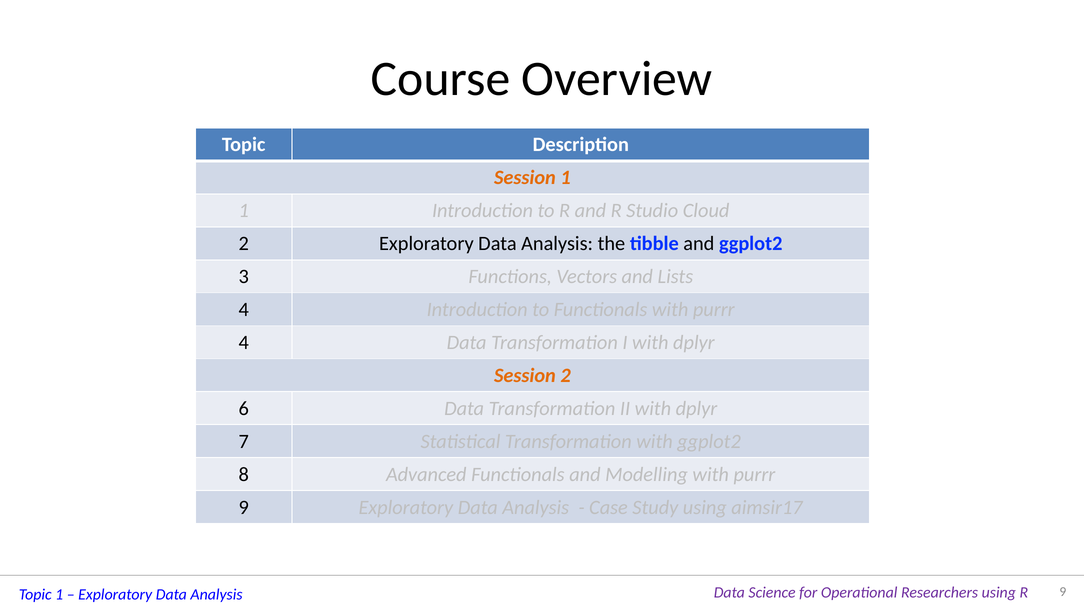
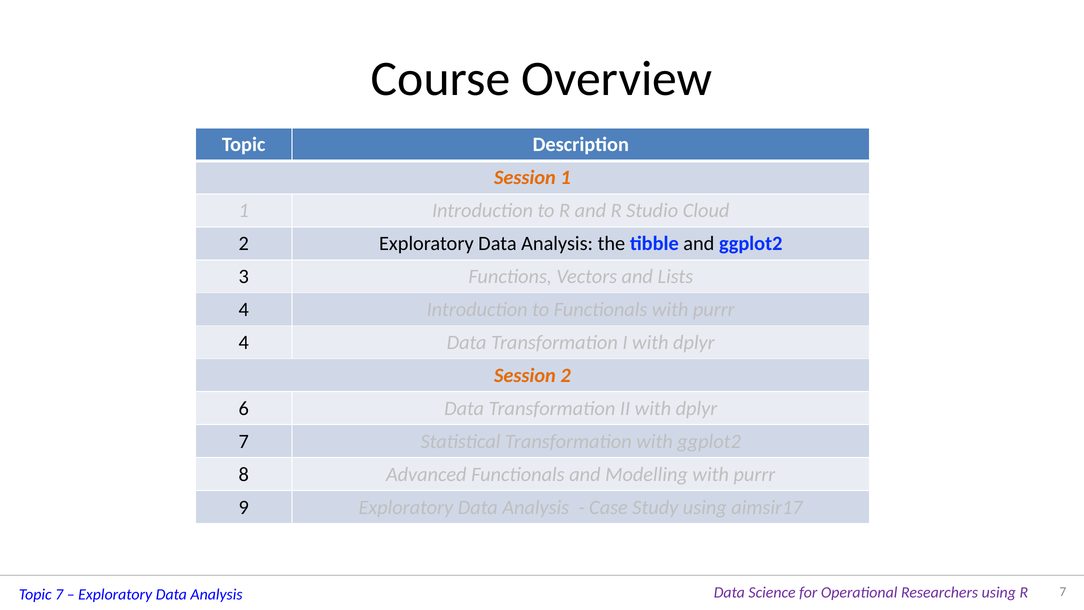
Topic 1: 1 -> 7
R 9: 9 -> 7
